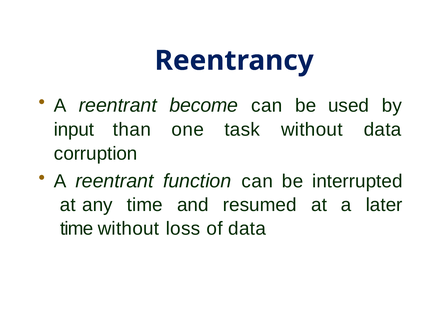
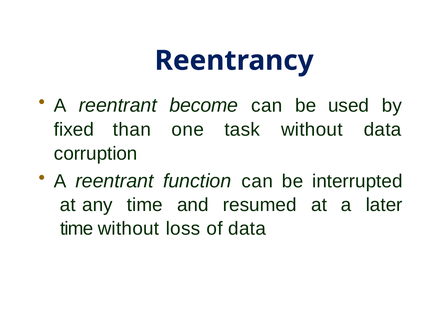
input: input -> fixed
